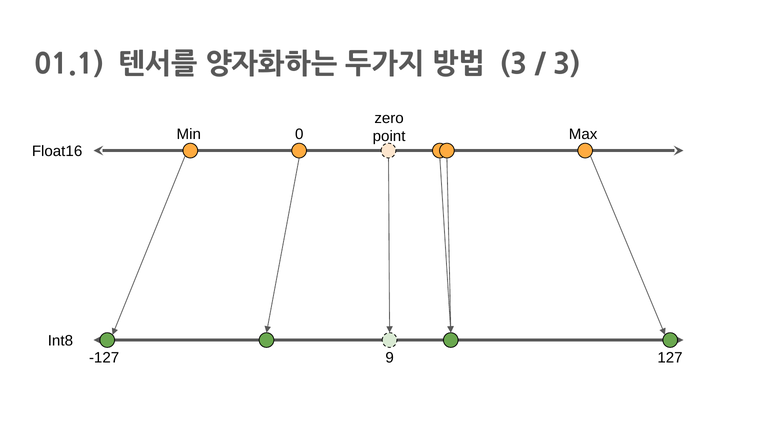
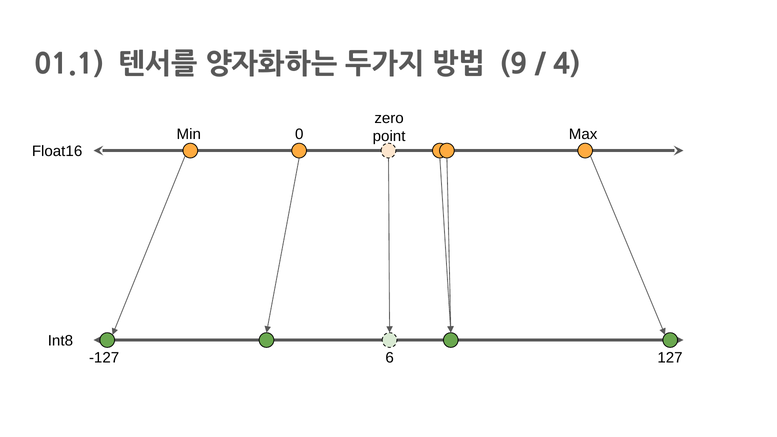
3 at (514, 64): 3 -> 9
3 at (567, 64): 3 -> 4
9: 9 -> 6
